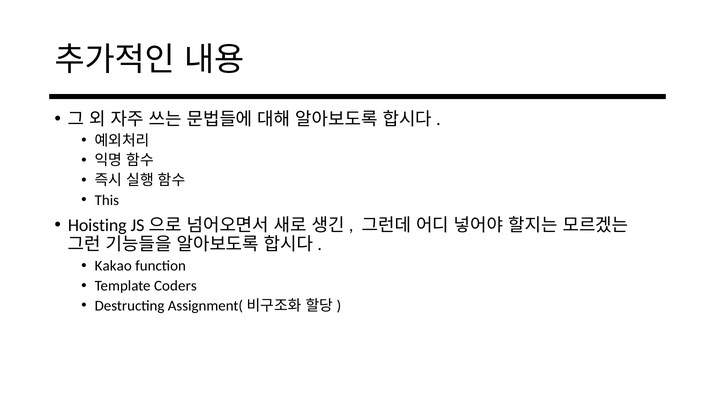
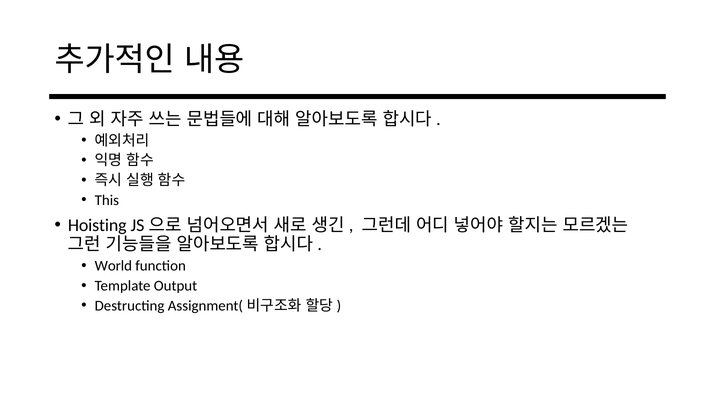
Kakao: Kakao -> World
Coders: Coders -> Output
